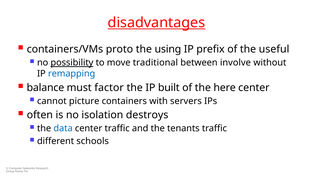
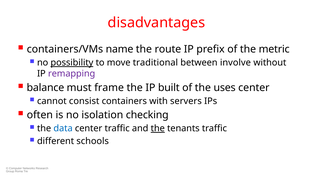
disadvantages underline: present -> none
proto: proto -> name
using: using -> route
useful: useful -> metric
remapping colour: blue -> purple
factor: factor -> frame
here: here -> uses
picture: picture -> consist
destroys: destroys -> checking
the at (158, 128) underline: none -> present
